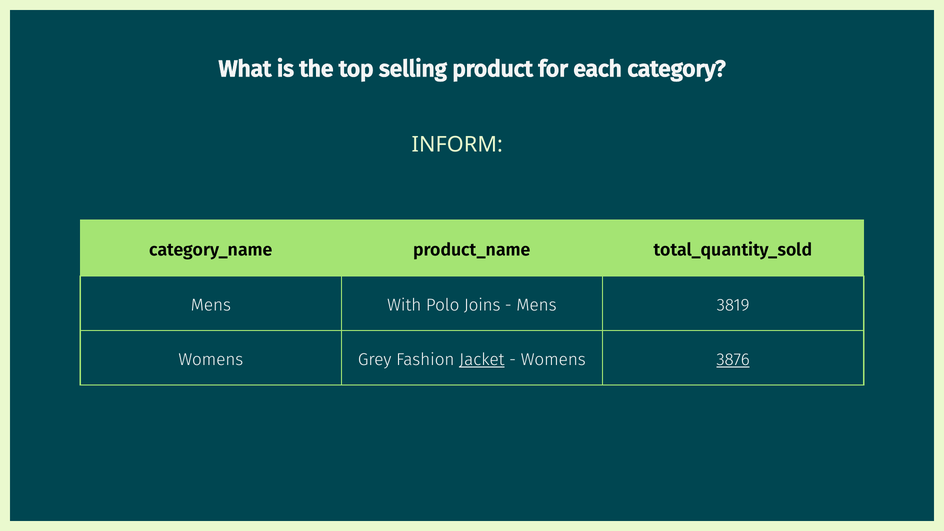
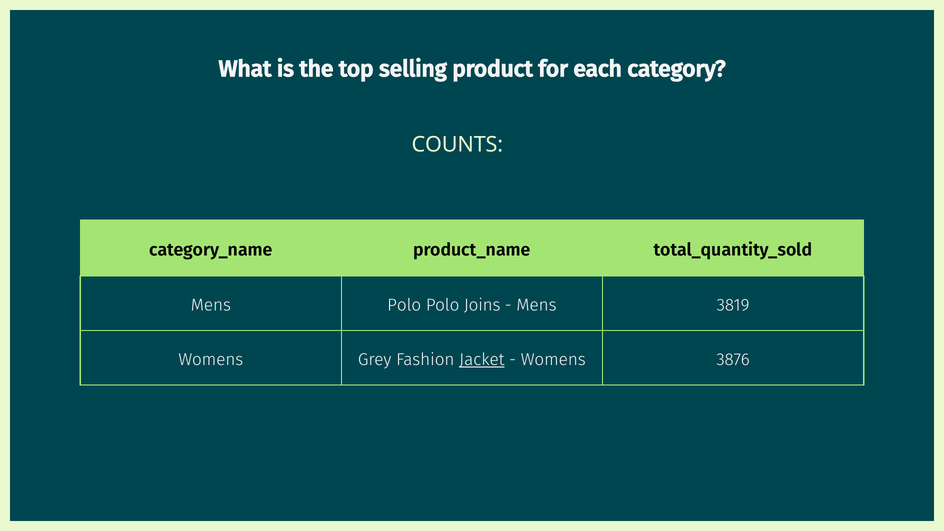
INFORM: INFORM -> COUNTS
Mens With: With -> Polo
3876 underline: present -> none
